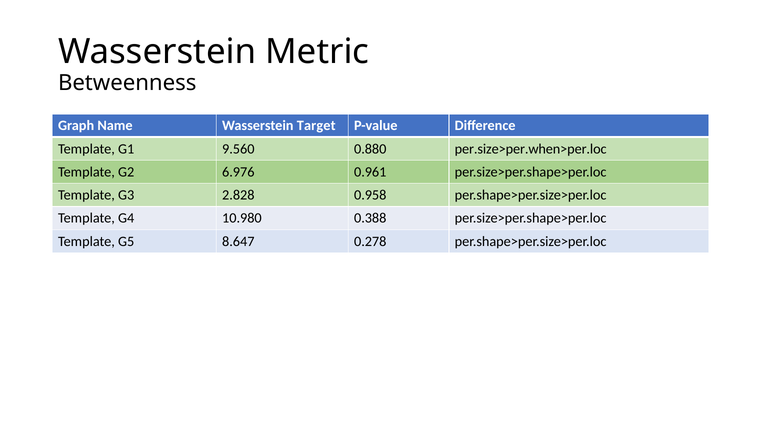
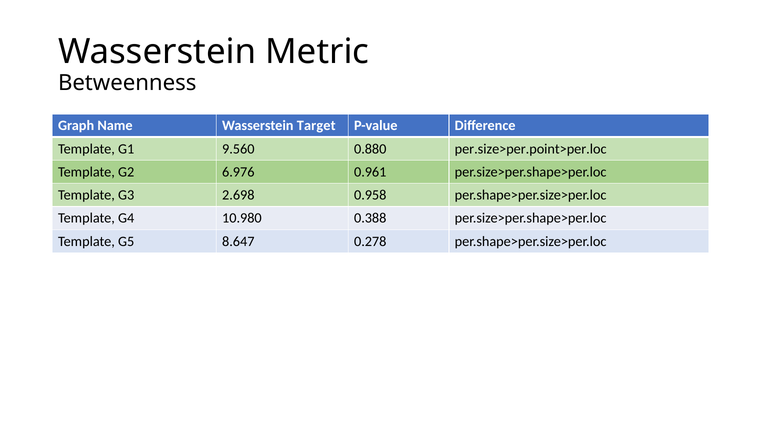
per.size>per.when>per.loc: per.size>per.when>per.loc -> per.size>per.point>per.loc
2.828: 2.828 -> 2.698
